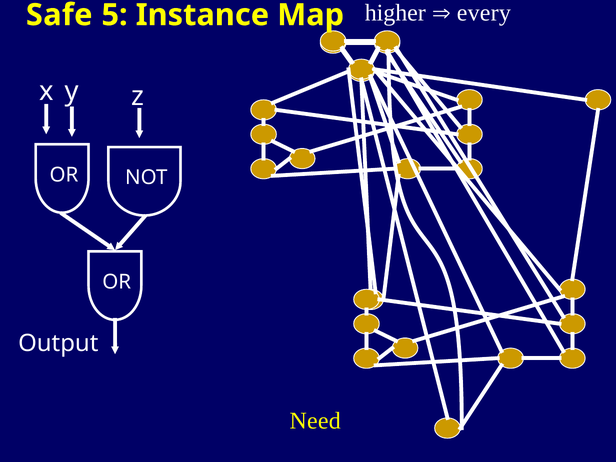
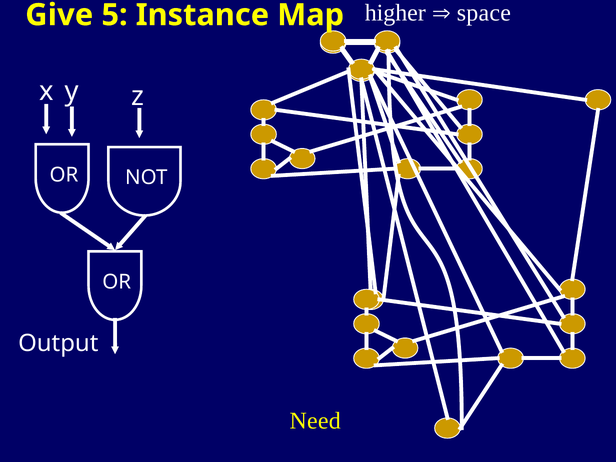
Safe: Safe -> Give
every: every -> space
